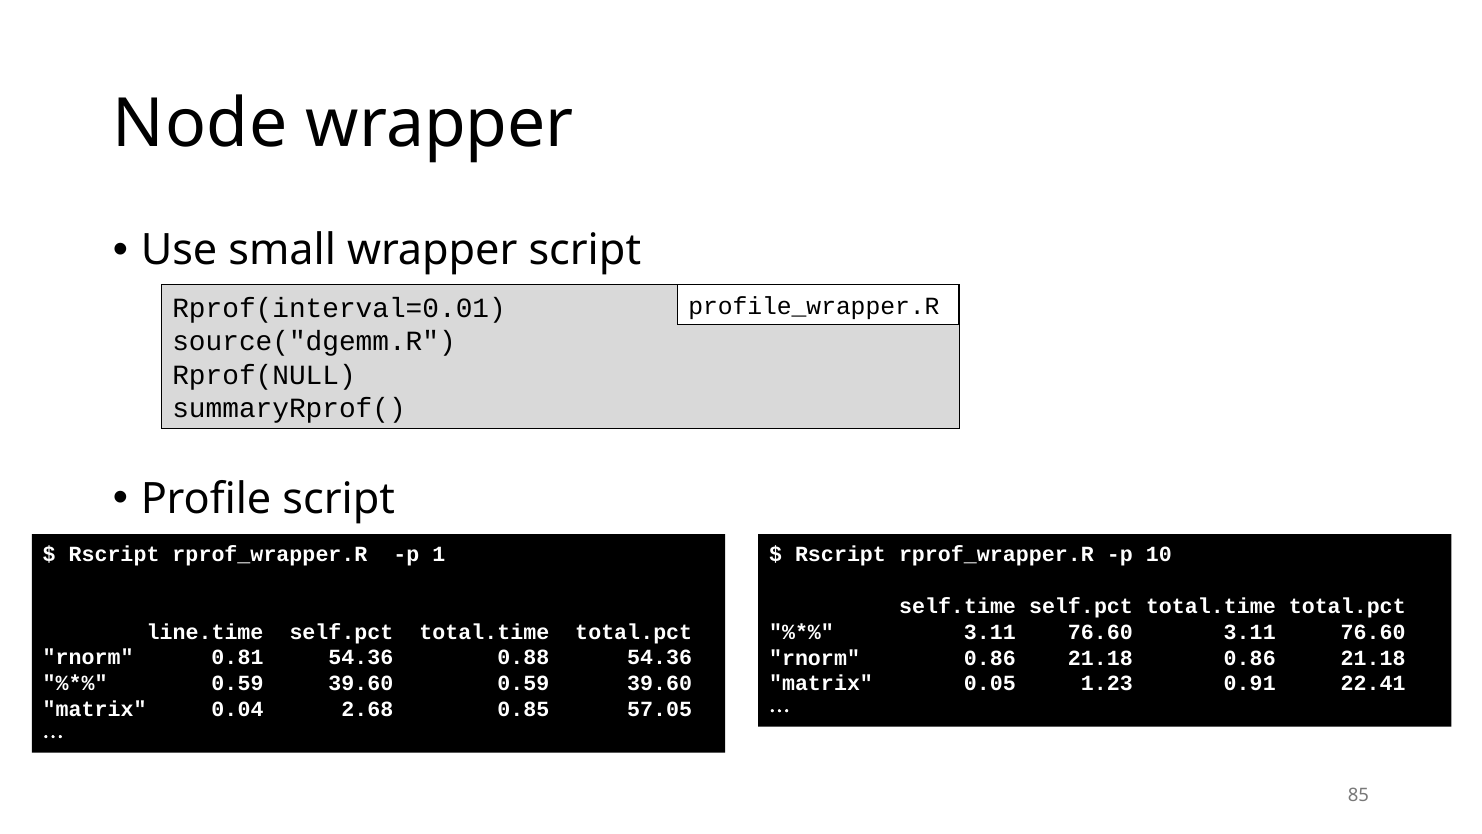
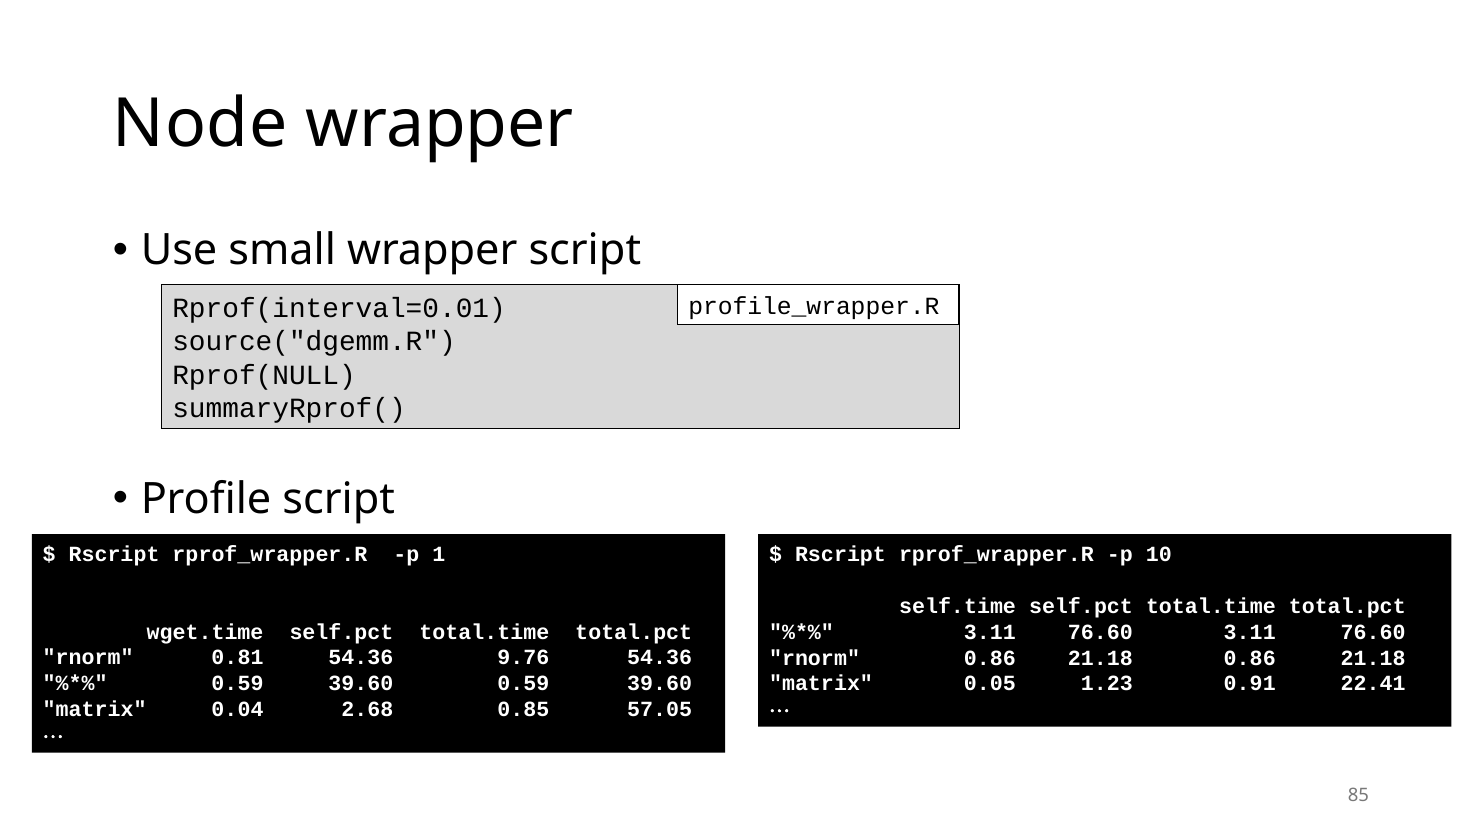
line.time: line.time -> wget.time
0.88: 0.88 -> 9.76
